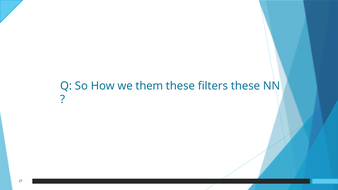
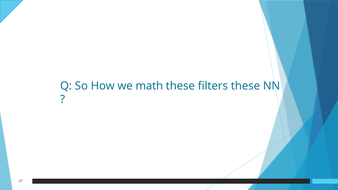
them: them -> math
